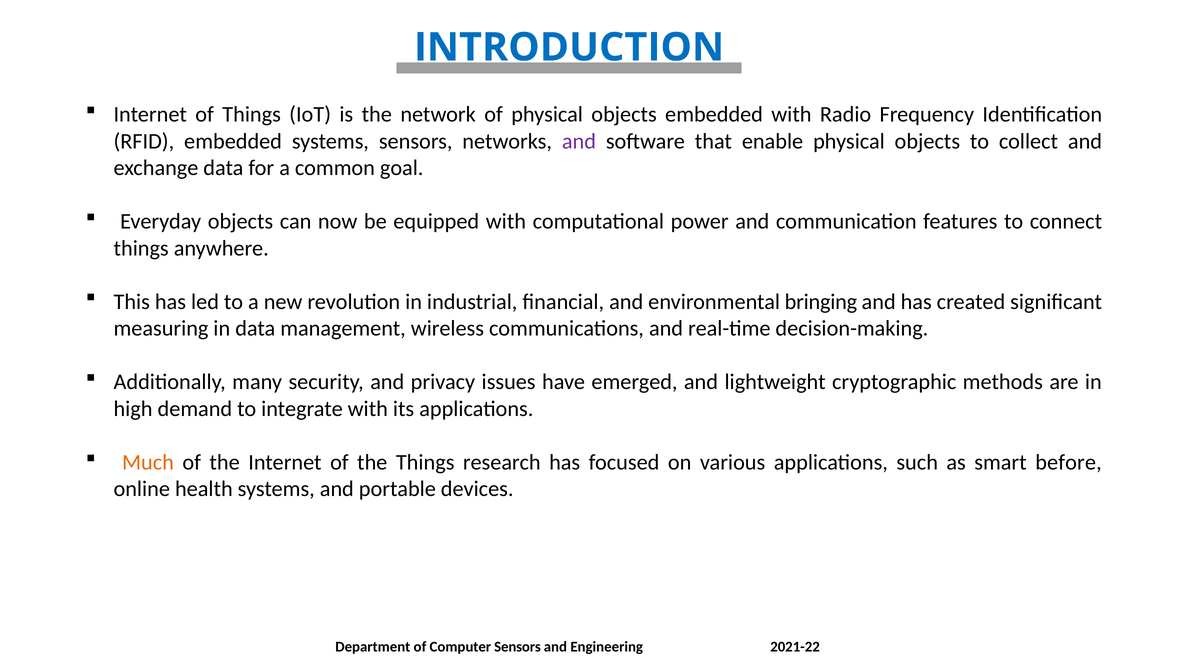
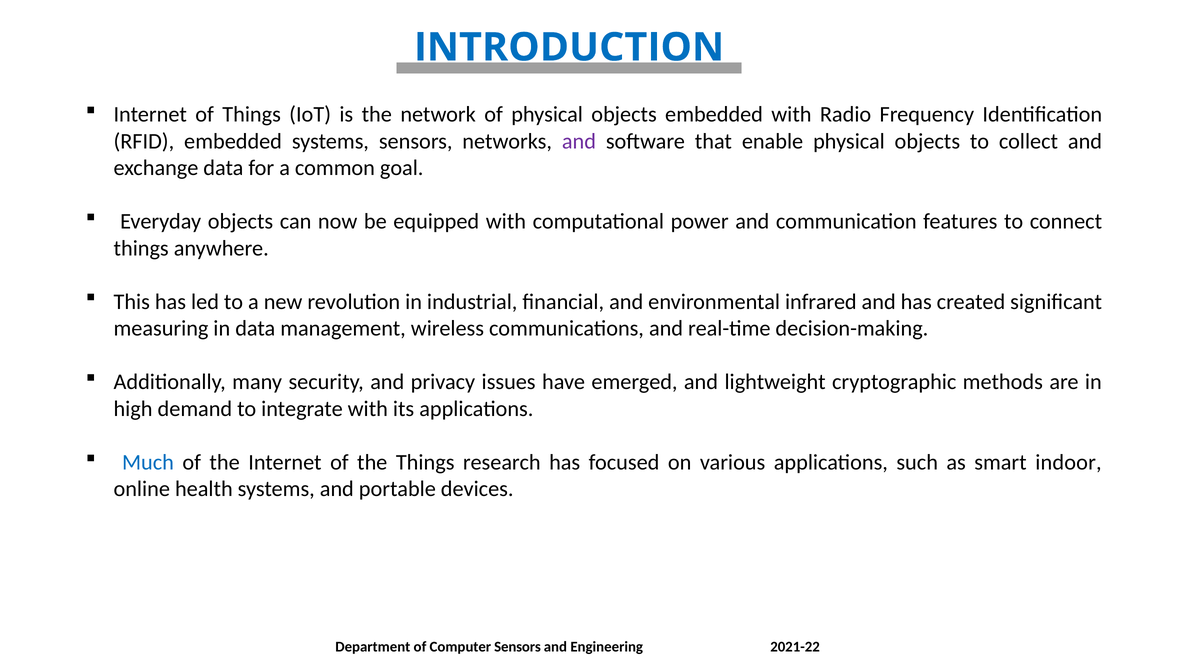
bringing: bringing -> infrared
Much colour: orange -> blue
before: before -> indoor
